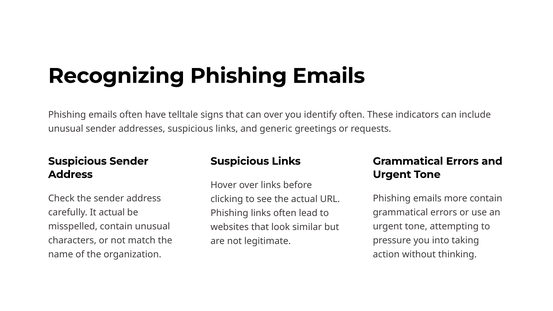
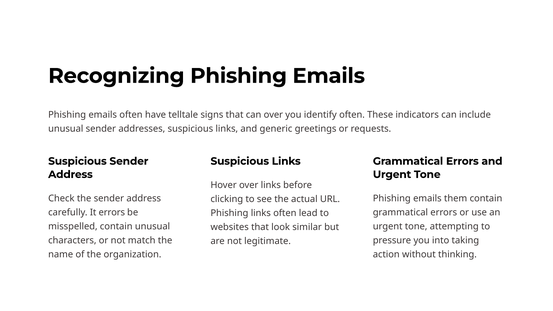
more: more -> them
It actual: actual -> errors
